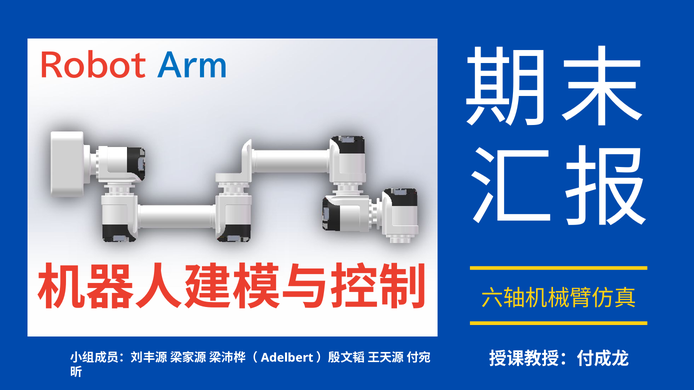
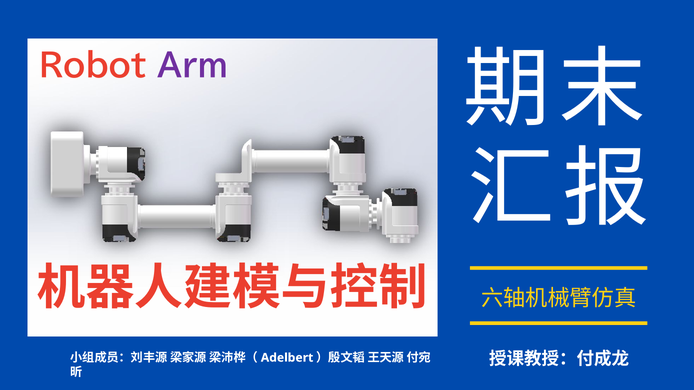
Arm colour: blue -> purple
